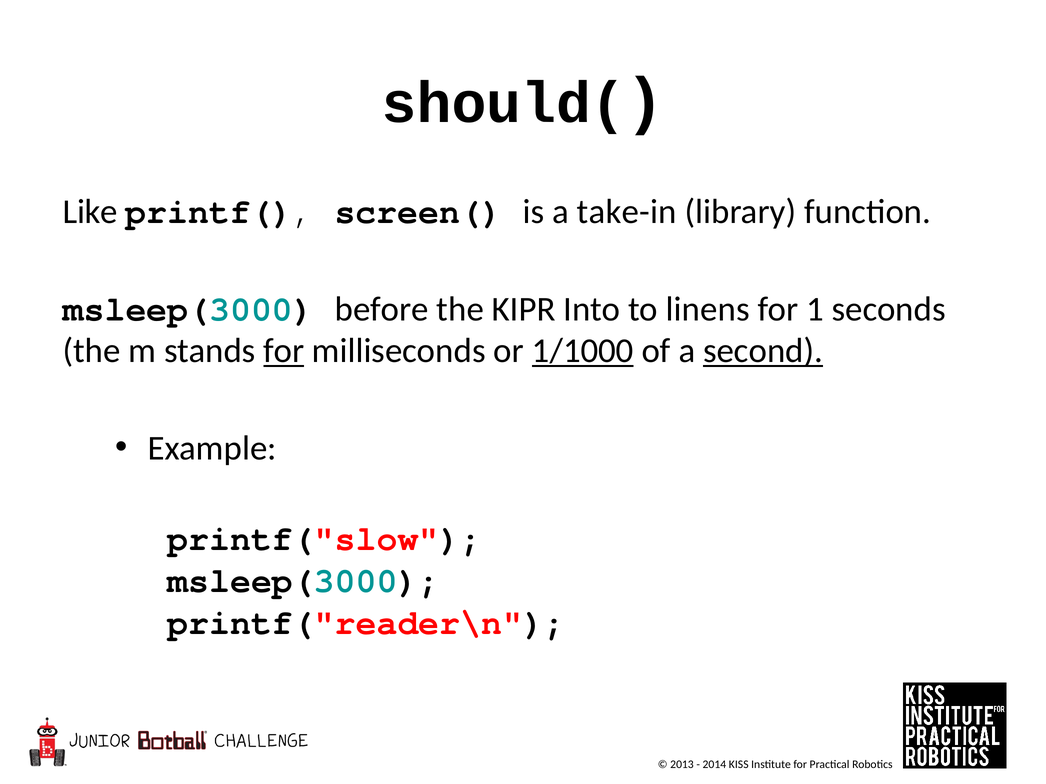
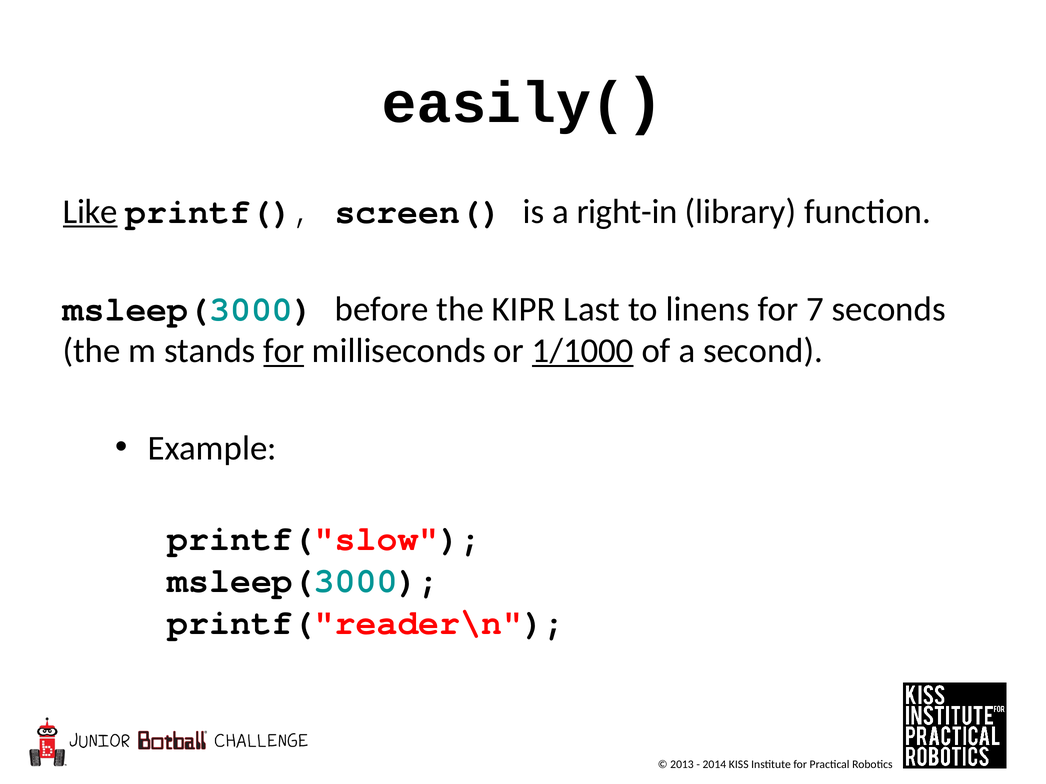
should(: should( -> easily(
Like underline: none -> present
take-in: take-in -> right-in
Into: Into -> Last
1: 1 -> 7
second underline: present -> none
